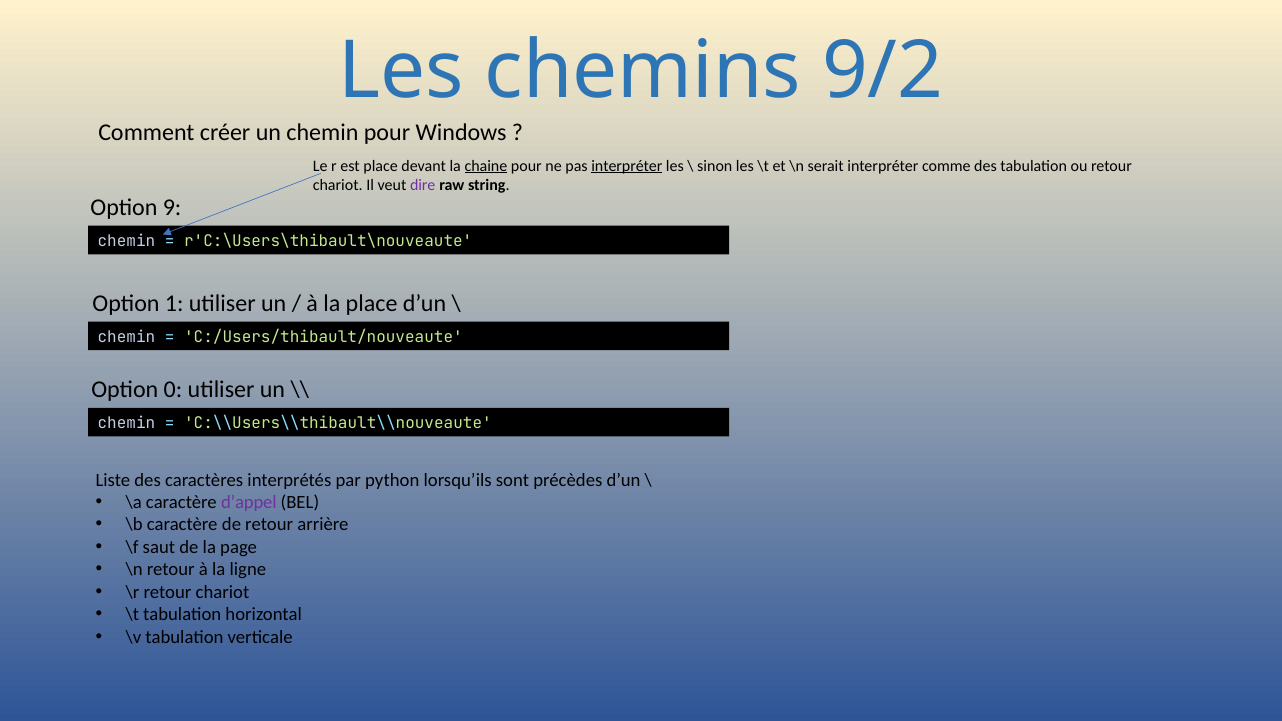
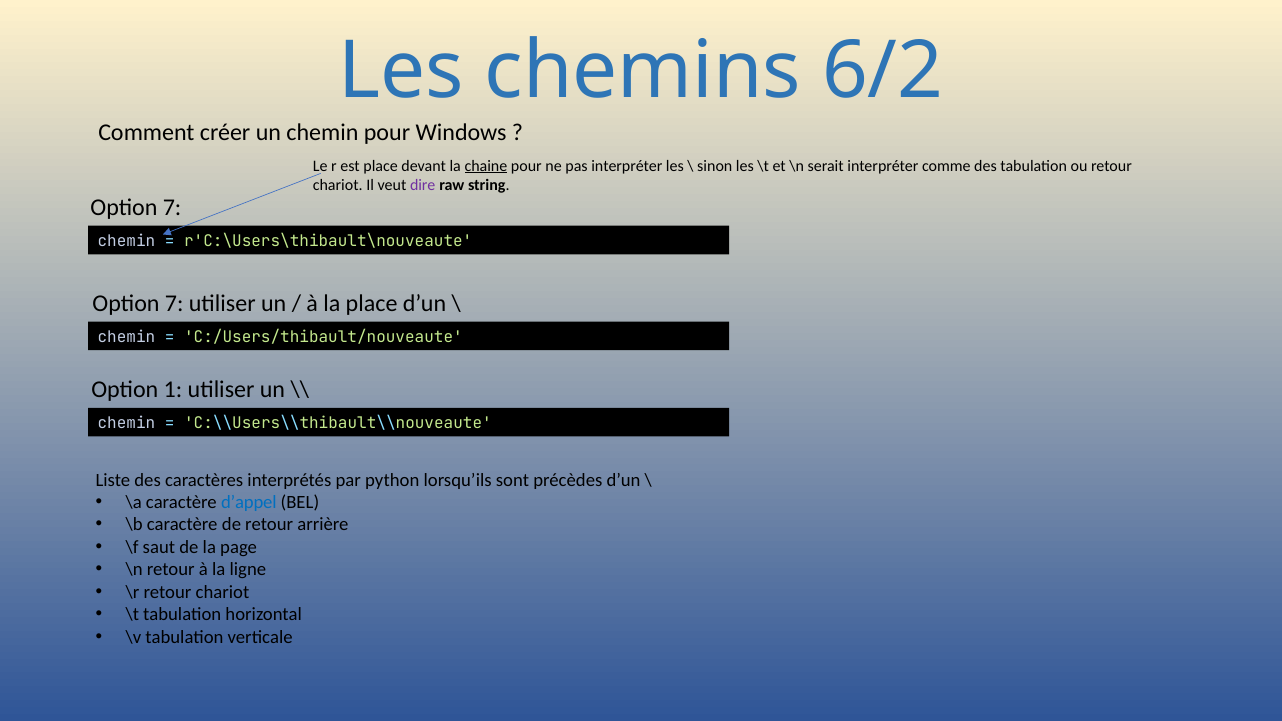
9/2: 9/2 -> 6/2
interpréter at (627, 166) underline: present -> none
9 at (172, 208): 9 -> 7
1 at (174, 304): 1 -> 7
0: 0 -> 1
d’appel colour: purple -> blue
